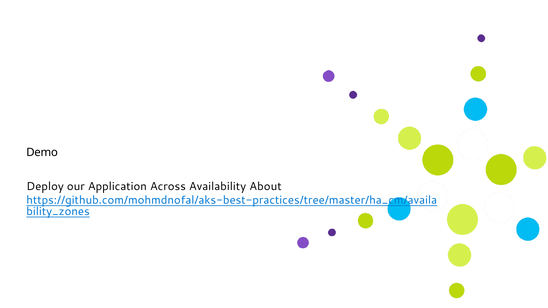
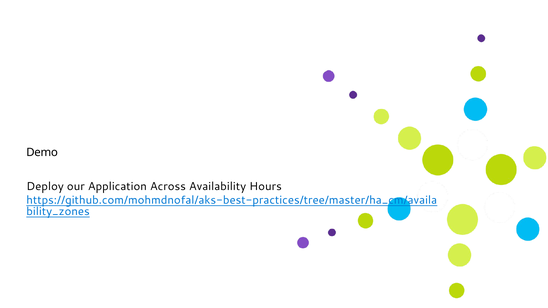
About: About -> Hours
